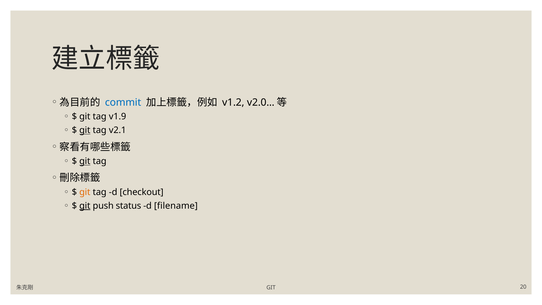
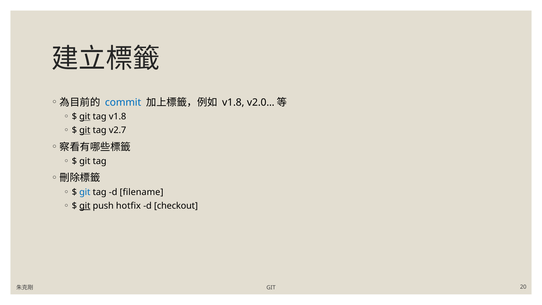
v1.2 at (233, 102): v1.2 -> v1.8
git at (85, 117) underline: none -> present
tag v1.9: v1.9 -> v1.8
v2.1: v2.1 -> v2.7
git at (85, 161) underline: present -> none
git at (85, 192) colour: orange -> blue
checkout: checkout -> filename
status: status -> hotfix
filename: filename -> checkout
